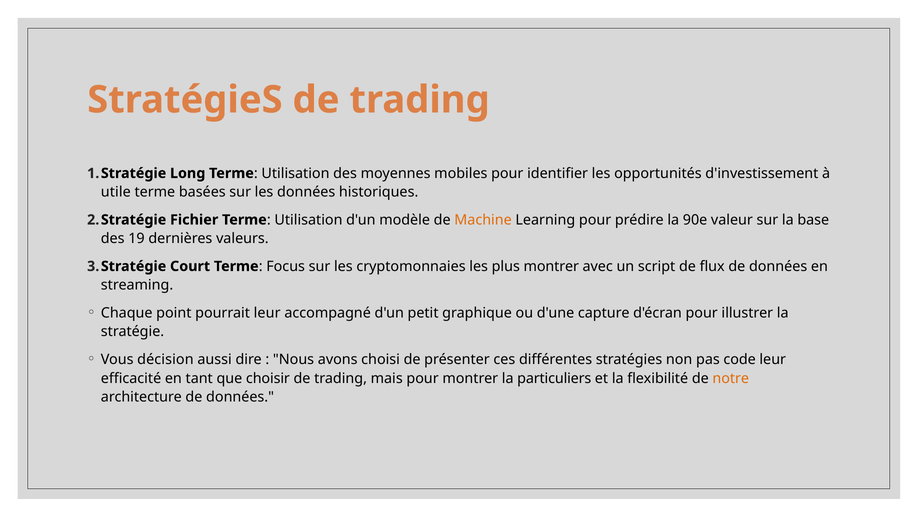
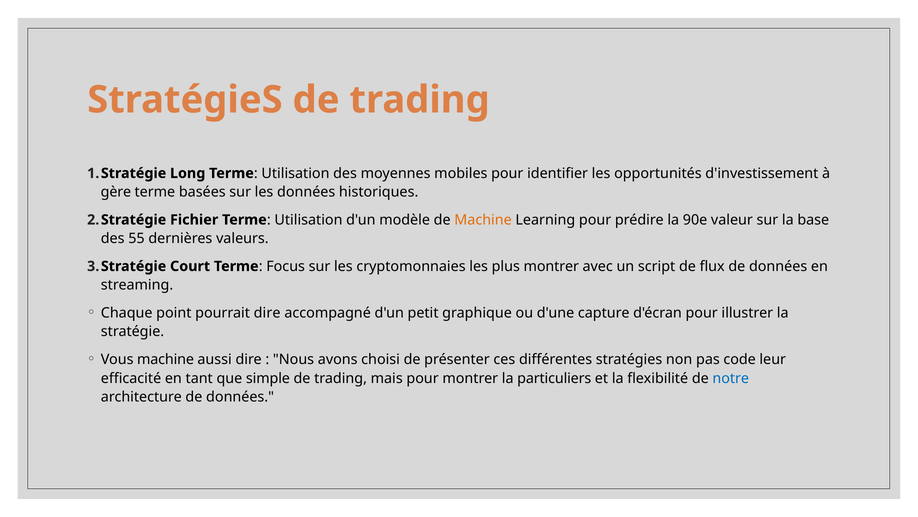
utile: utile -> gère
19: 19 -> 55
pourrait leur: leur -> dire
Vous décision: décision -> machine
choisir: choisir -> simple
notre colour: orange -> blue
